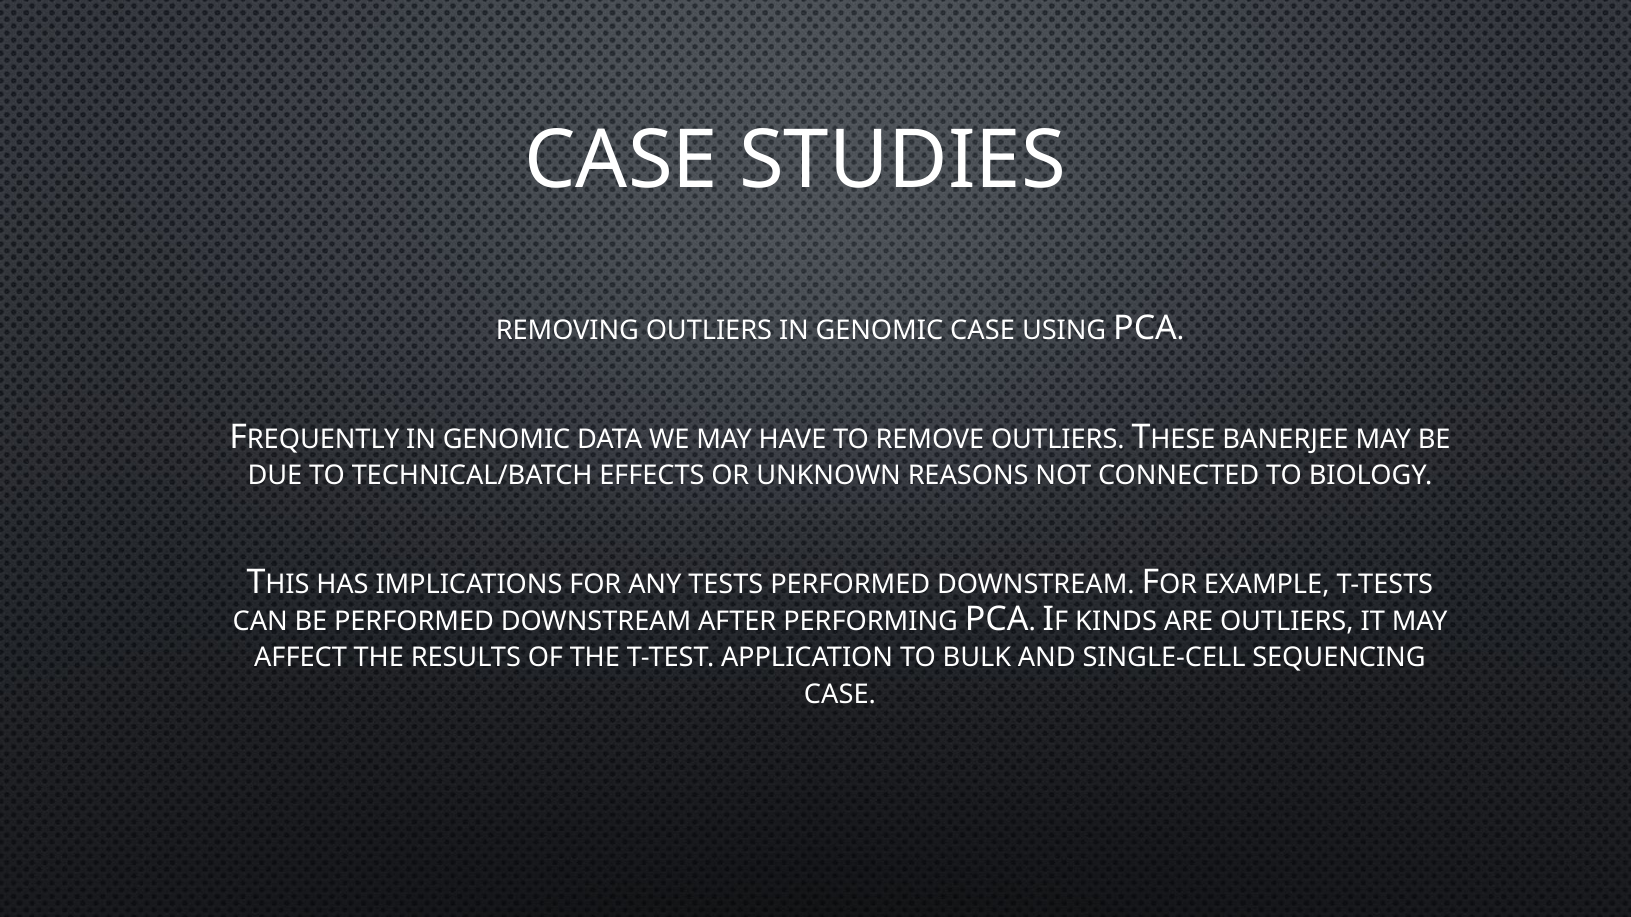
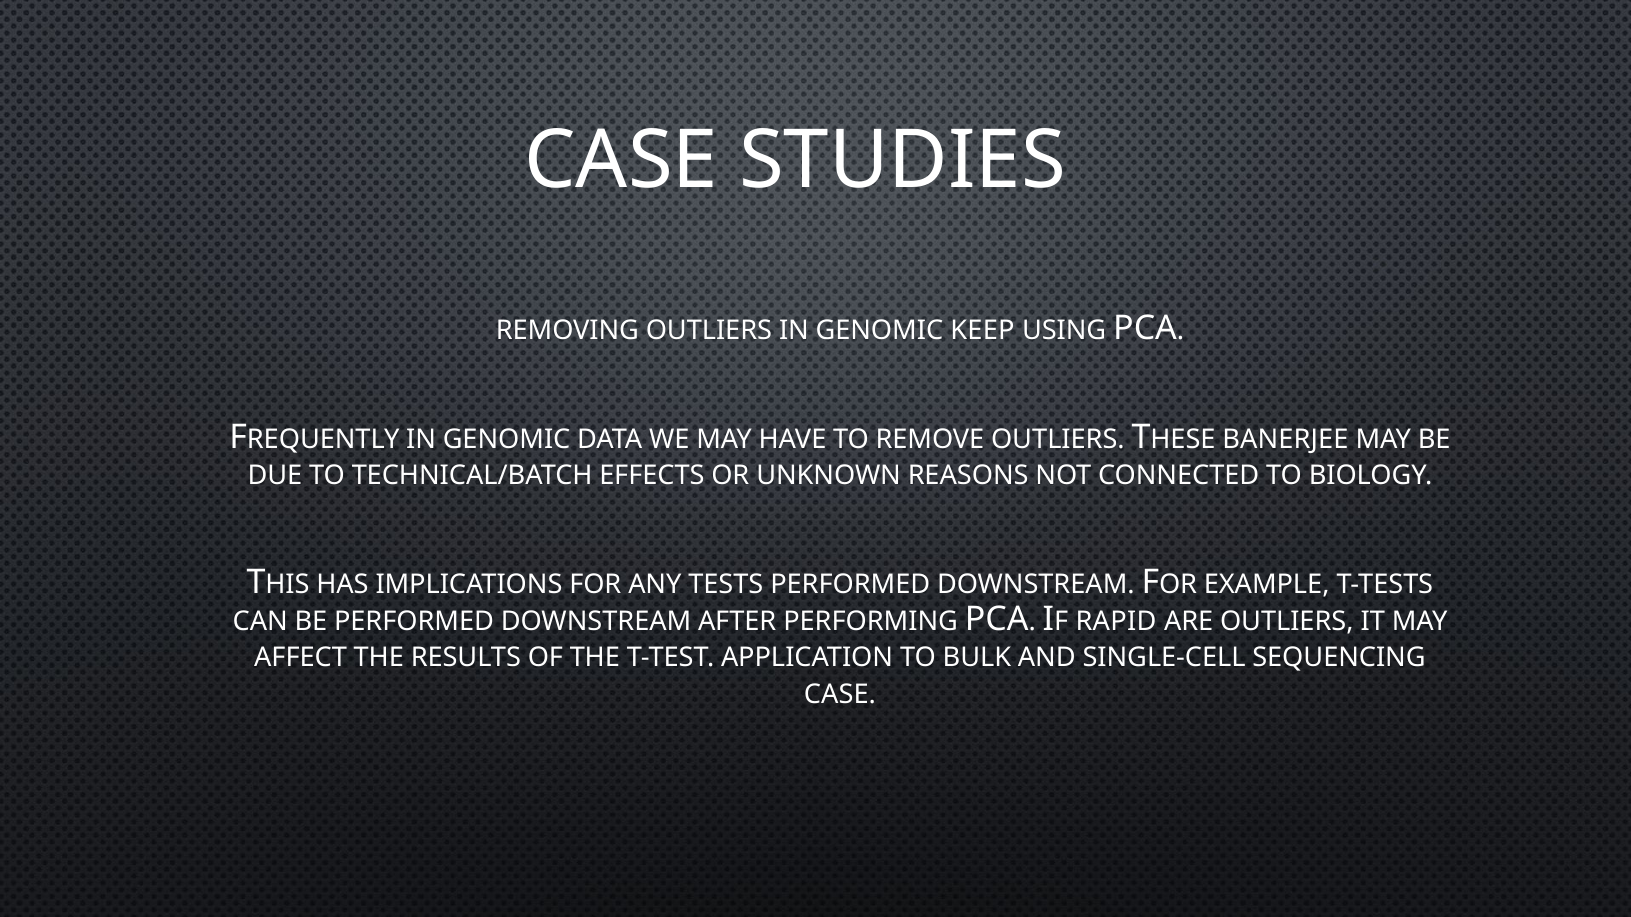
GENOMIC CASE: CASE -> KEEP
KINDS: KINDS -> RAPID
